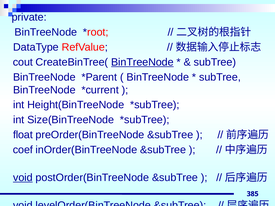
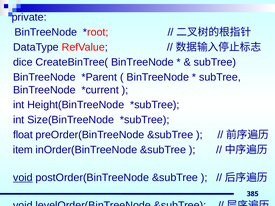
cout: cout -> dice
BinTreeNode at (142, 62) underline: present -> none
coef: coef -> item
